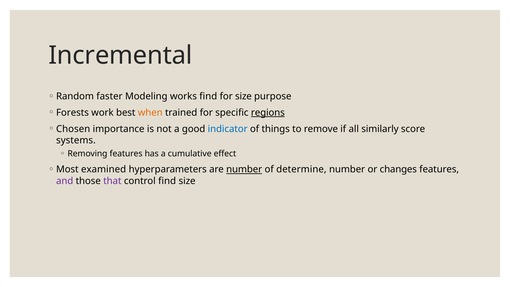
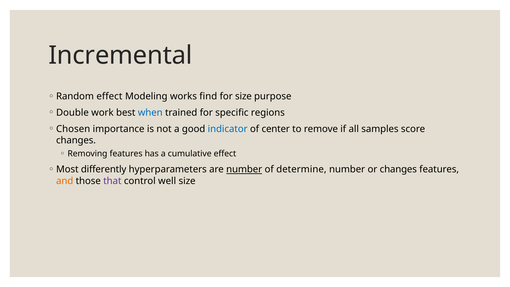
Random faster: faster -> effect
Forests: Forests -> Double
when colour: orange -> blue
regions underline: present -> none
things: things -> center
similarly: similarly -> samples
systems at (76, 140): systems -> changes
examined: examined -> differently
and colour: purple -> orange
control find: find -> well
